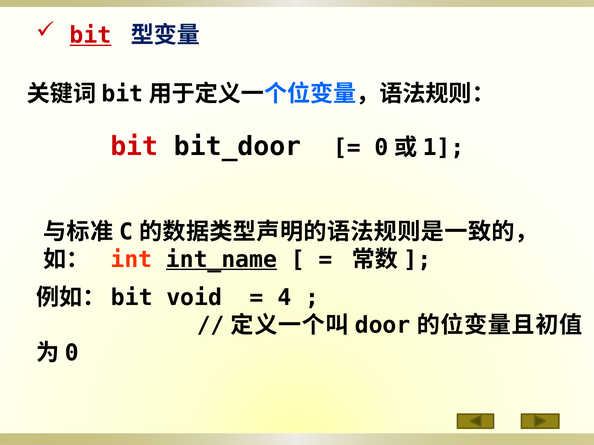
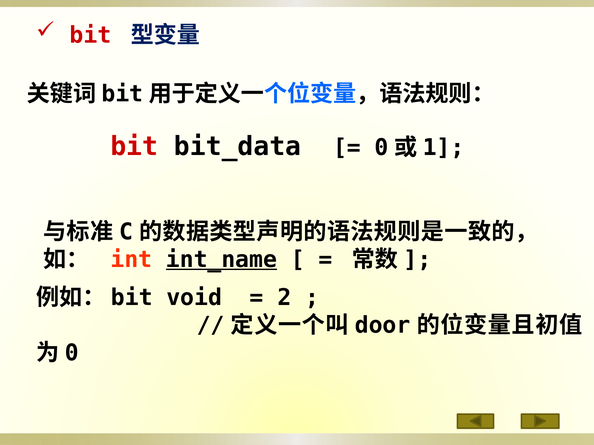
bit at (90, 35) underline: present -> none
bit_door: bit_door -> bit_data
4: 4 -> 2
